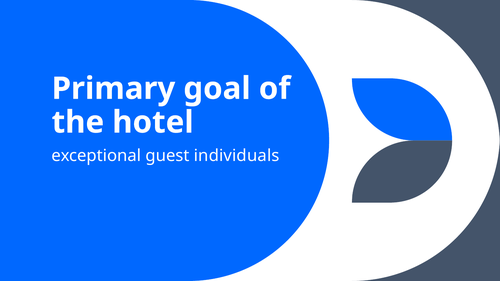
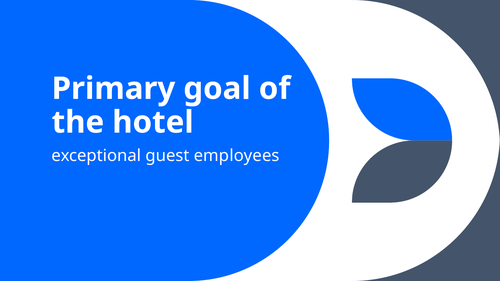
individuals: individuals -> employees
